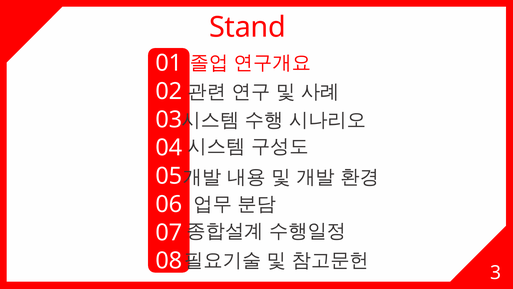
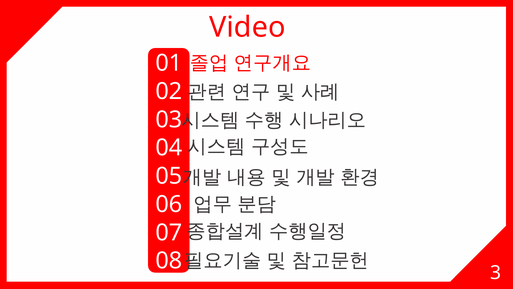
Stand: Stand -> Video
